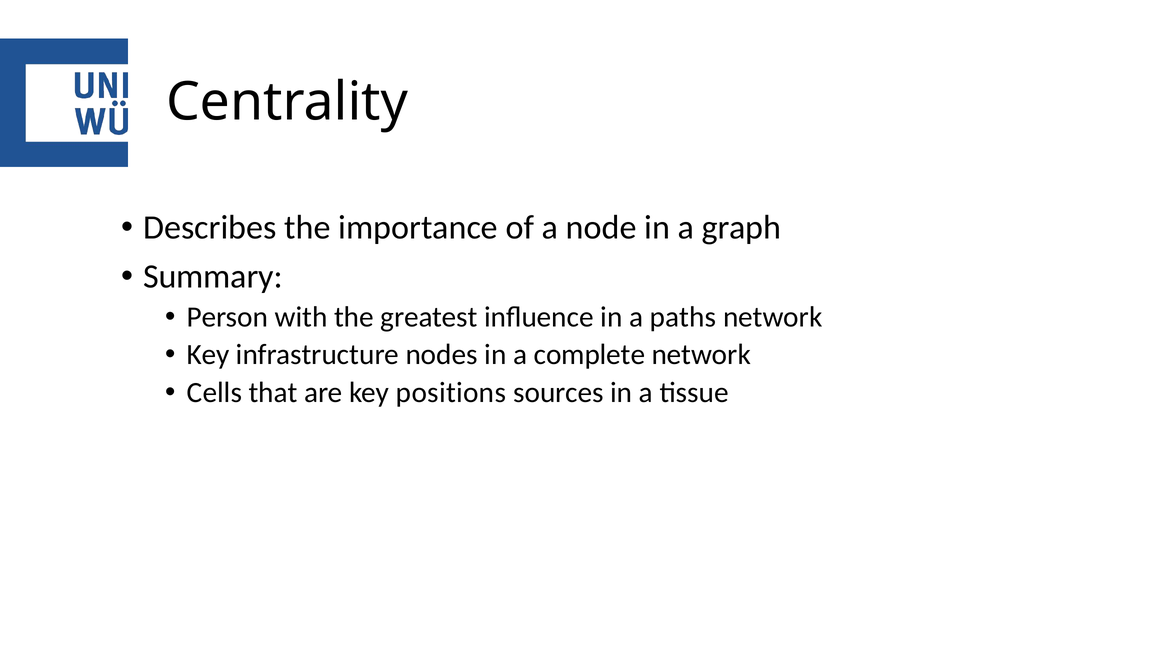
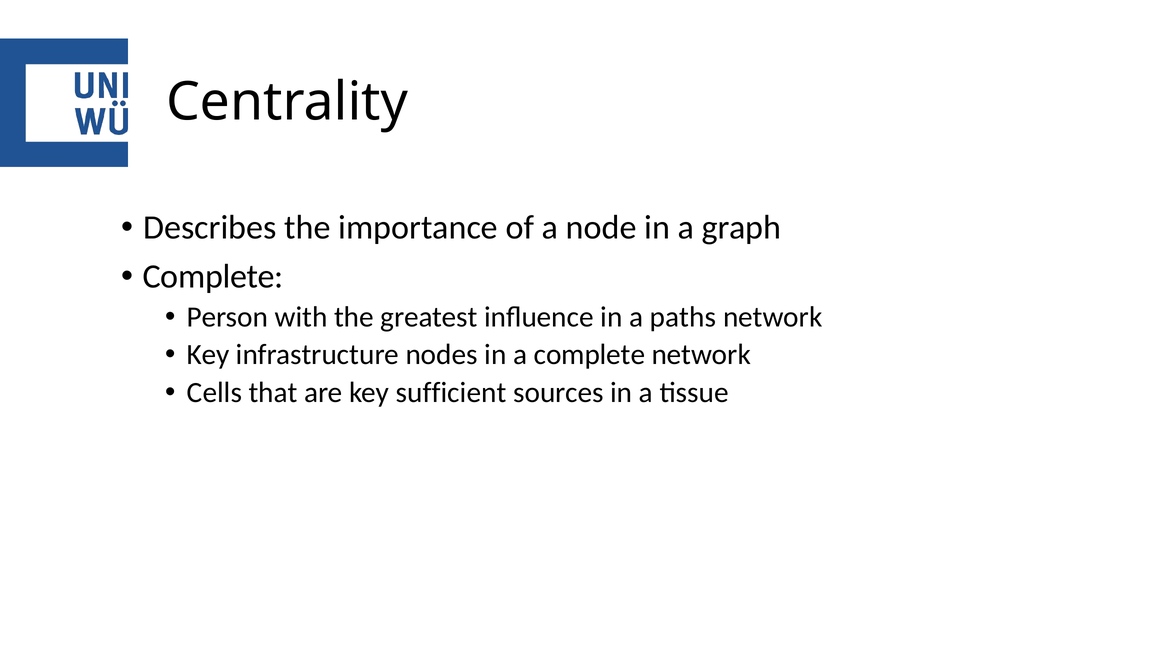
Summary at (213, 277): Summary -> Complete
positions: positions -> sufficient
